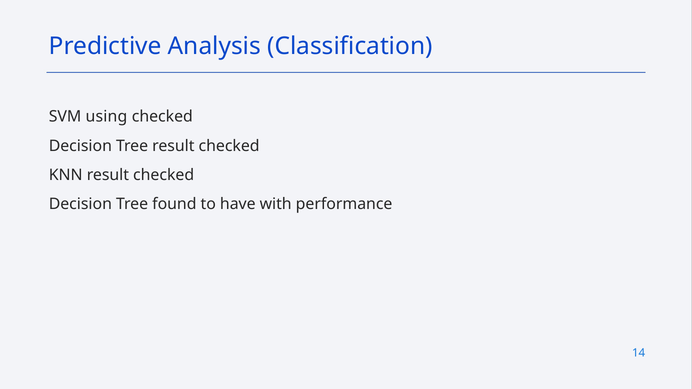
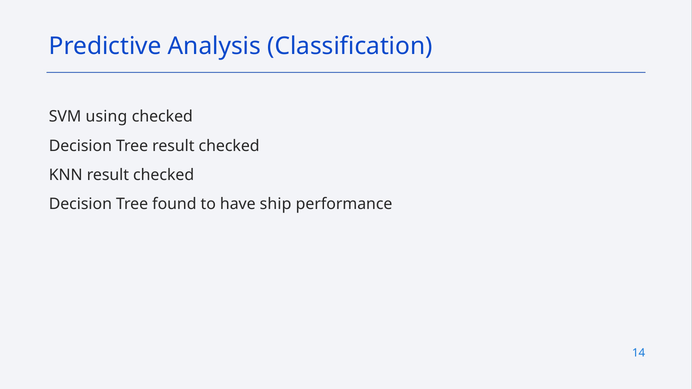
with: with -> ship
